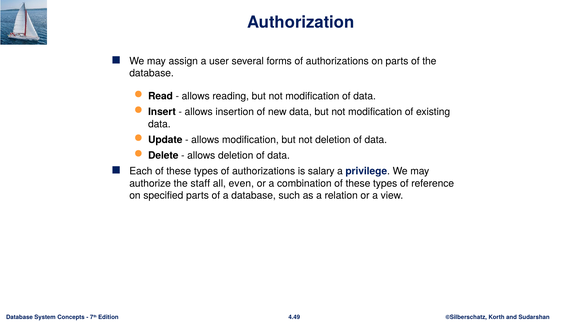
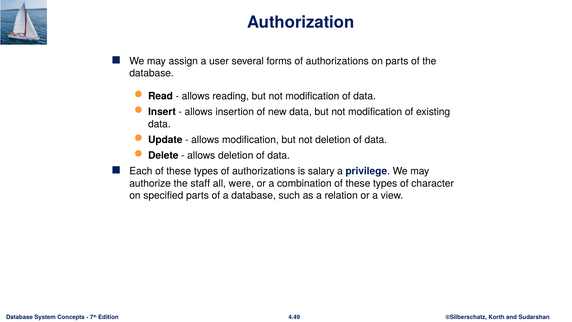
even: even -> were
reference: reference -> character
